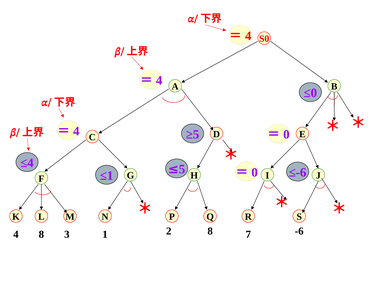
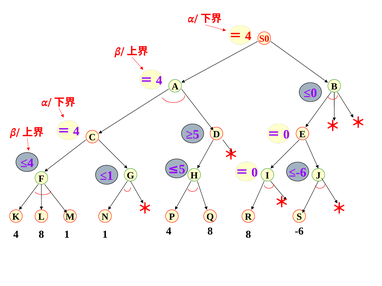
8 3: 3 -> 1
1 2: 2 -> 4
8 7: 7 -> 8
